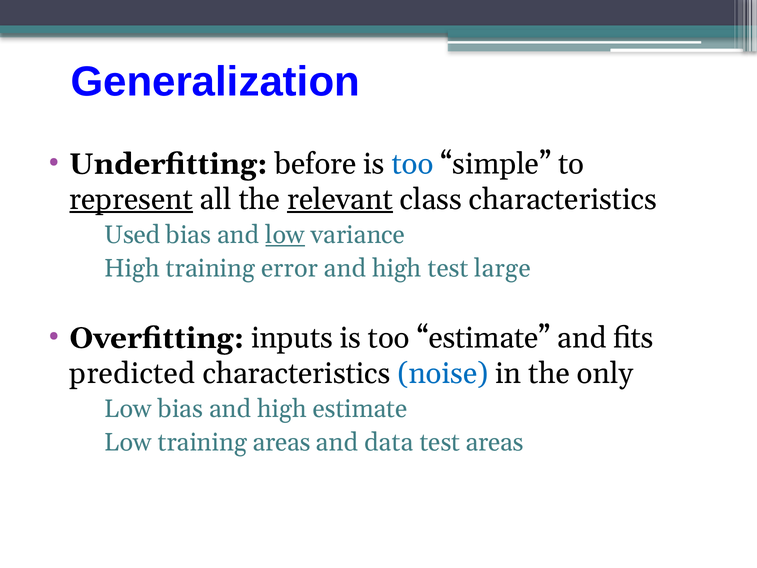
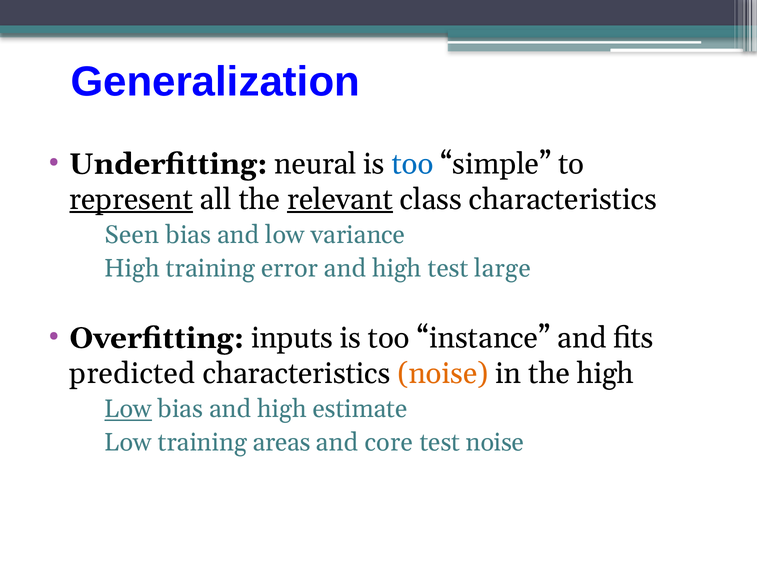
before: before -> neural
Used: Used -> Seen
low at (285, 235) underline: present -> none
too estimate: estimate -> instance
noise at (443, 373) colour: blue -> orange
the only: only -> high
Low at (128, 409) underline: none -> present
data: data -> core
test areas: areas -> noise
